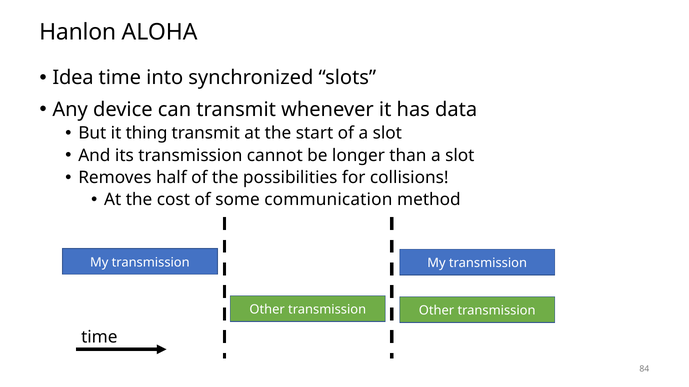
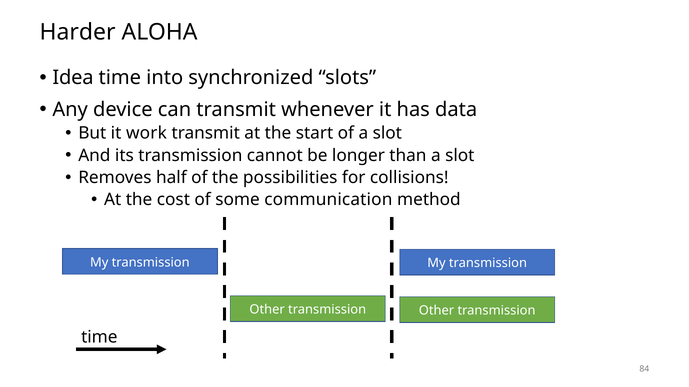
Hanlon: Hanlon -> Harder
thing: thing -> work
